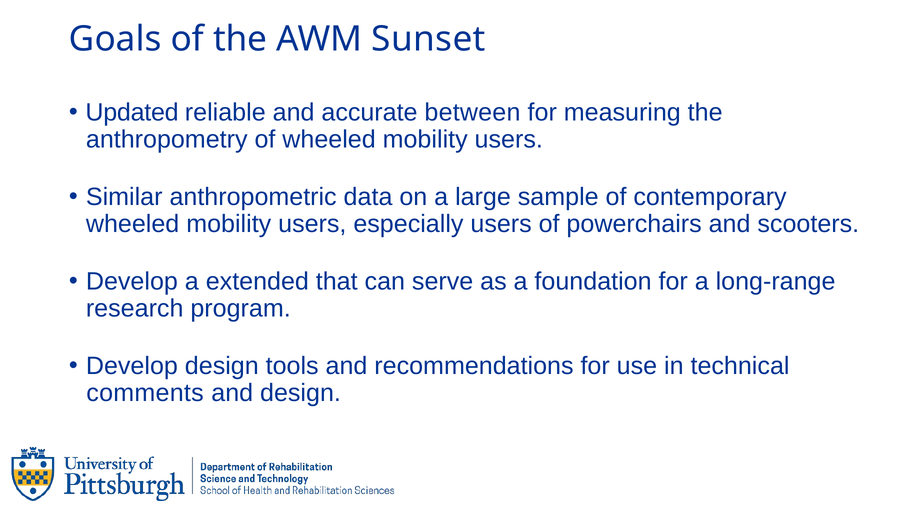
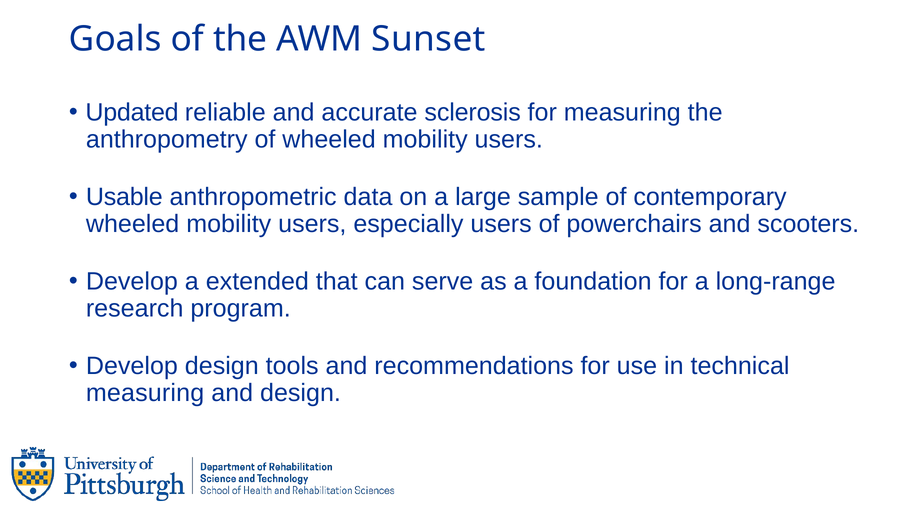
between: between -> sclerosis
Similar: Similar -> Usable
comments at (145, 393): comments -> measuring
